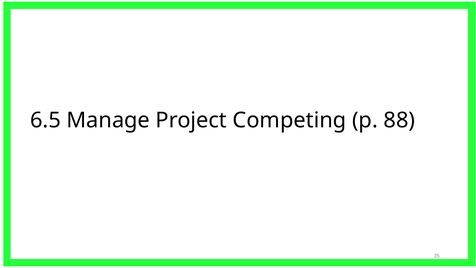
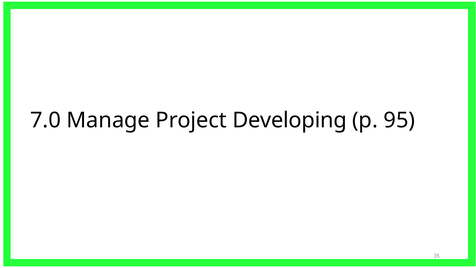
6.5: 6.5 -> 7.0
Competing: Competing -> Developing
88: 88 -> 95
